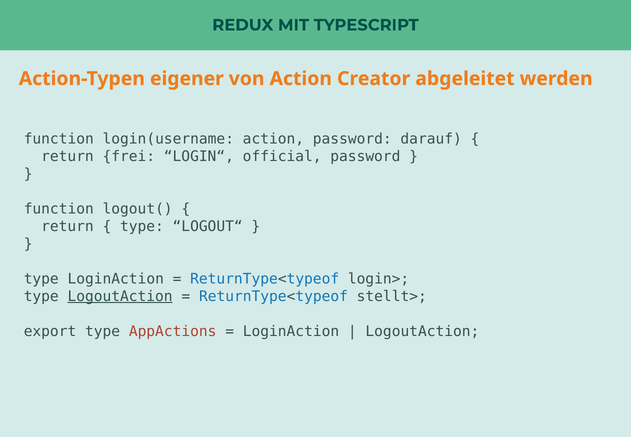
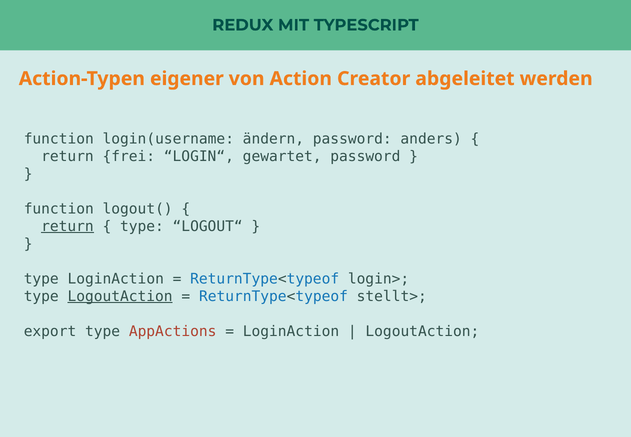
login(username action: action -> ändern
darauf: darauf -> anders
official: official -> gewartet
return at (67, 226) underline: none -> present
